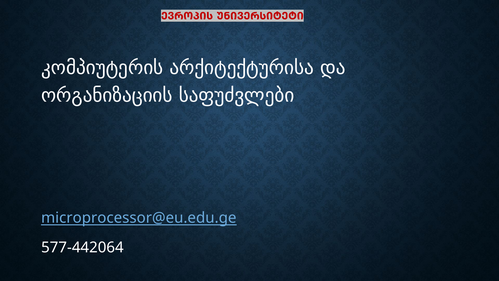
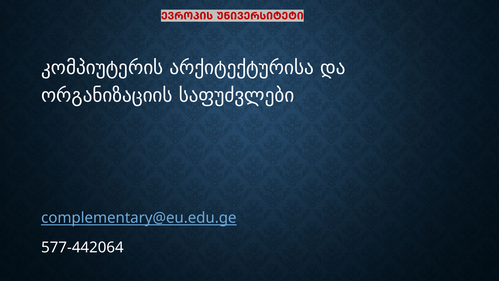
microprocessor@eu.edu.ge: microprocessor@eu.edu.ge -> complementary@eu.edu.ge
